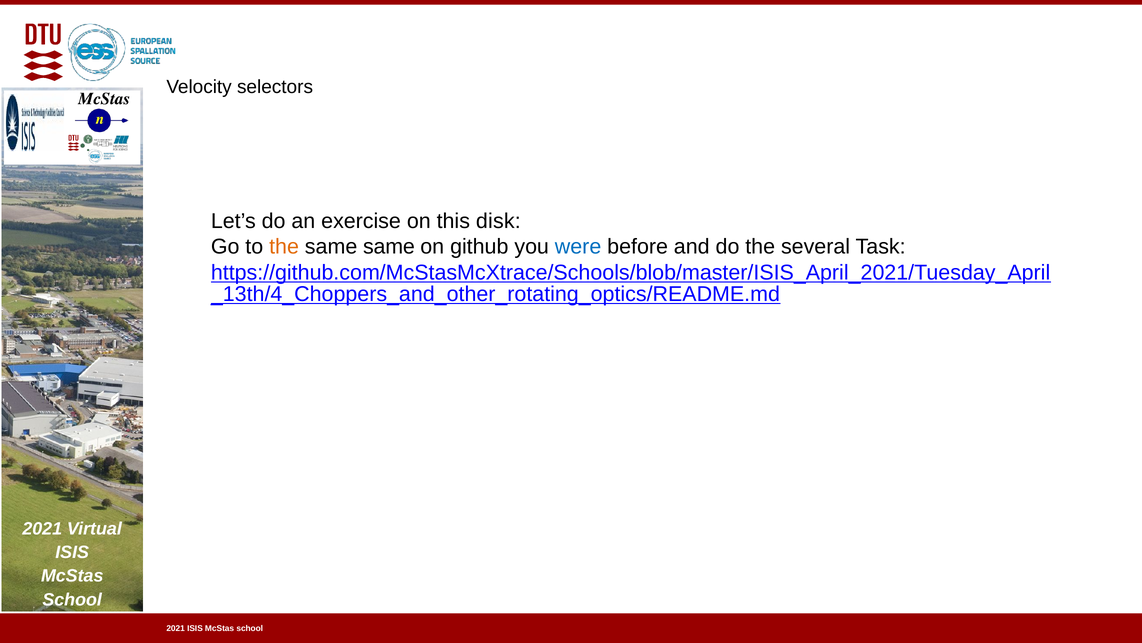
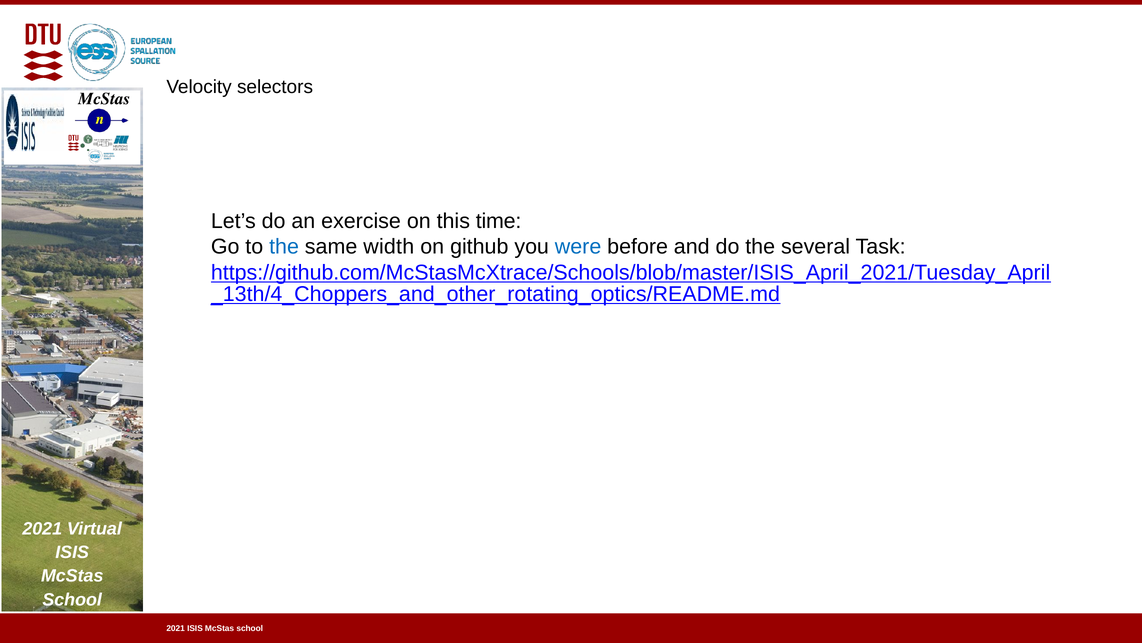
disk: disk -> time
the at (284, 247) colour: orange -> blue
same same: same -> width
